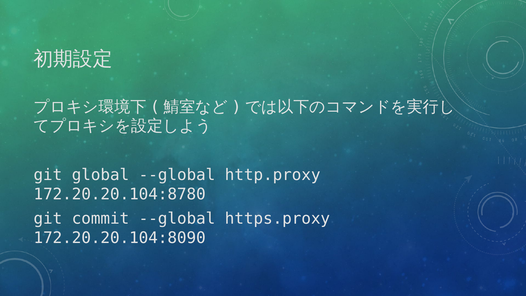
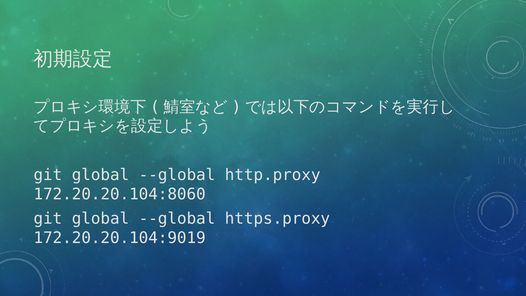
172.20.20.104:8780: 172.20.20.104:8780 -> 172.20.20.104:8060
commit at (100, 219): commit -> global
172.20.20.104:8090: 172.20.20.104:8090 -> 172.20.20.104:9019
